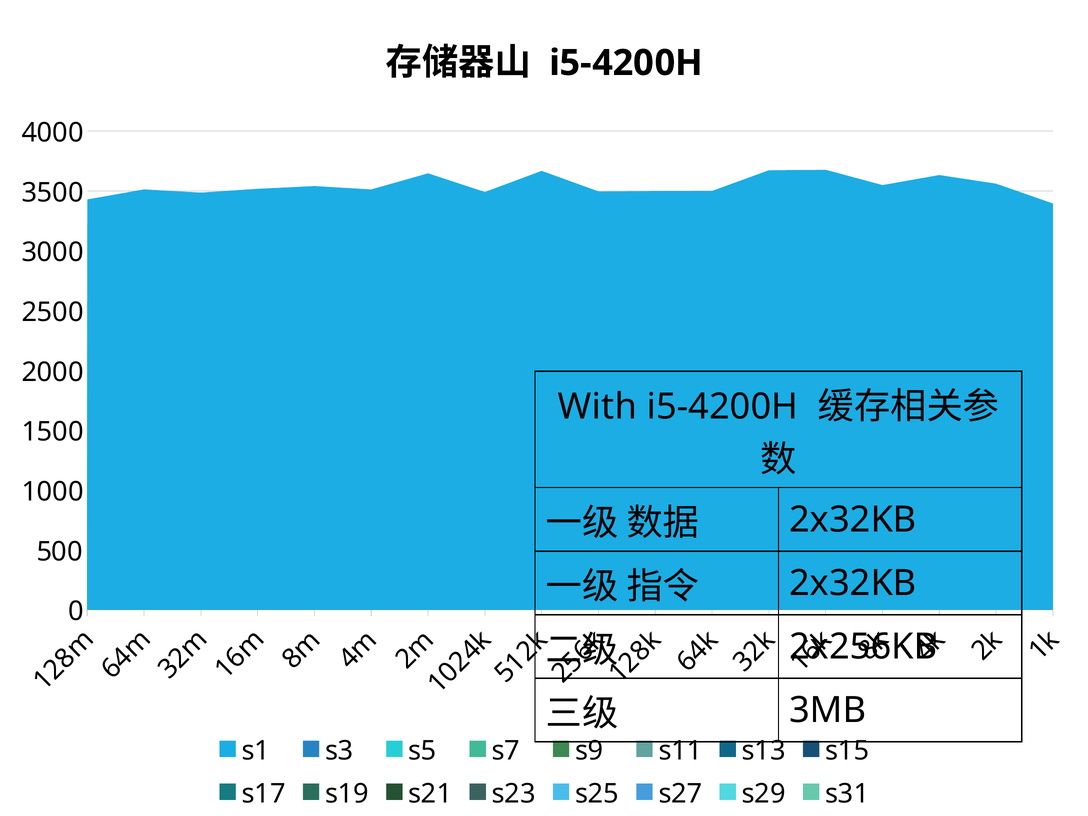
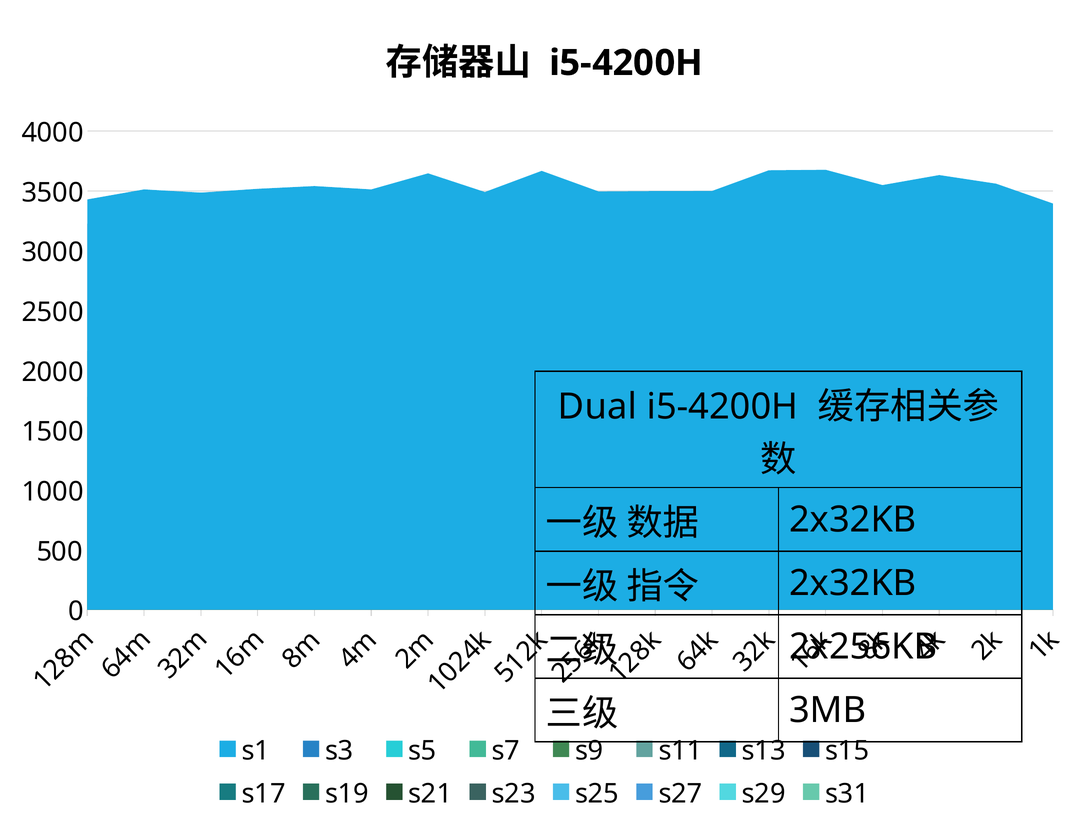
With: With -> Dual
